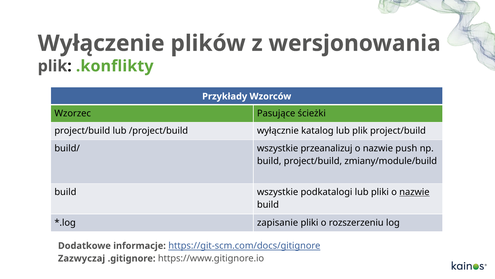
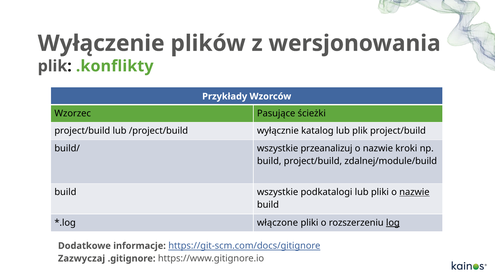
push: push -> kroki
zmiany/module/build: zmiany/module/build -> zdalnej/module/build
zapisanie: zapisanie -> włączone
log underline: none -> present
